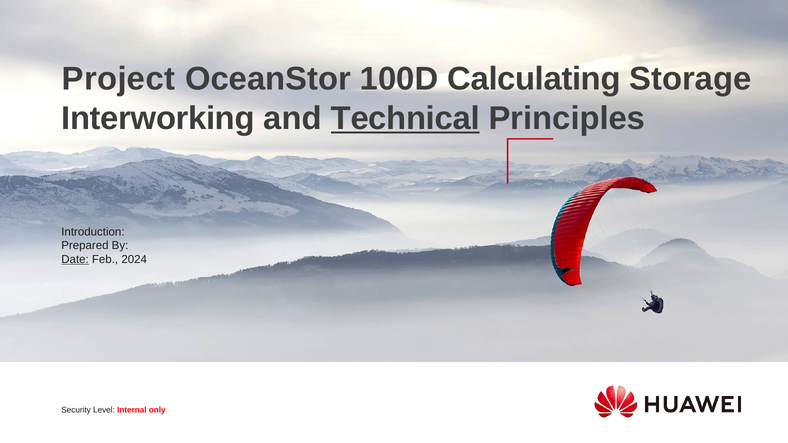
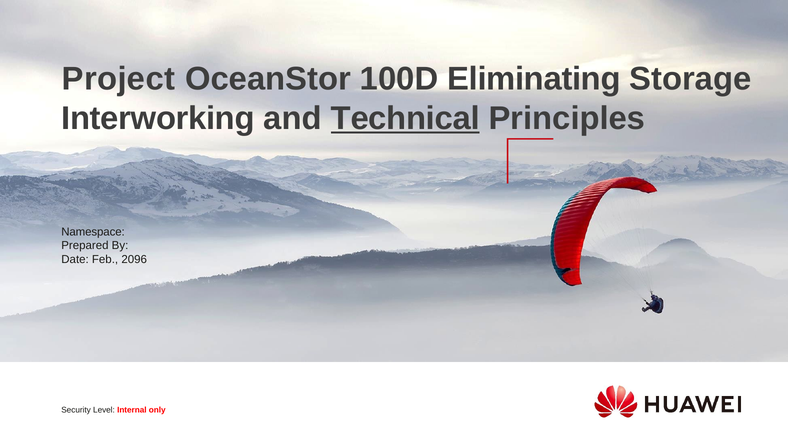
Calculating: Calculating -> Eliminating
Introduction: Introduction -> Namespace
Date underline: present -> none
2024: 2024 -> 2096
